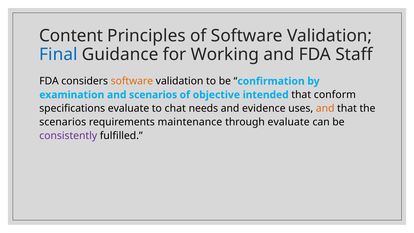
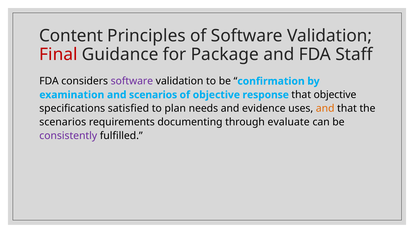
Final colour: blue -> red
Working: Working -> Package
software at (132, 81) colour: orange -> purple
intended: intended -> response
that conform: conform -> objective
specifications evaluate: evaluate -> satisfied
chat: chat -> plan
maintenance: maintenance -> documenting
